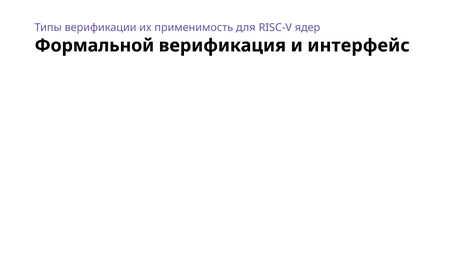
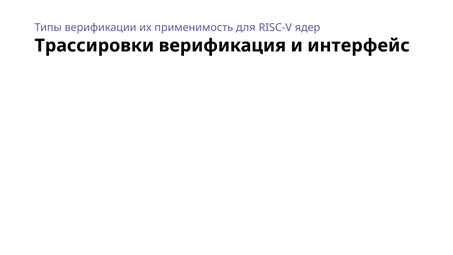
Формальной: Формальной -> Трассировки
